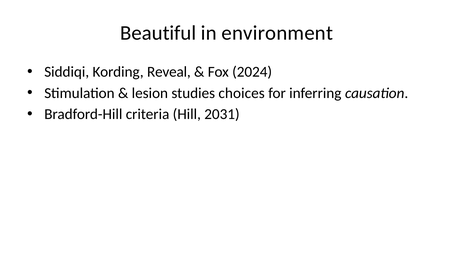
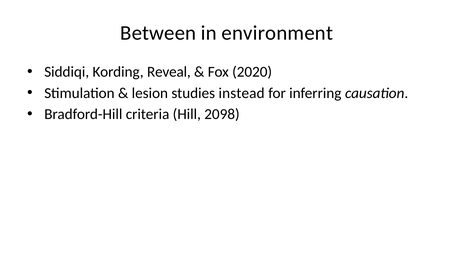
Beautiful: Beautiful -> Between
2024: 2024 -> 2020
choices: choices -> instead
2031: 2031 -> 2098
